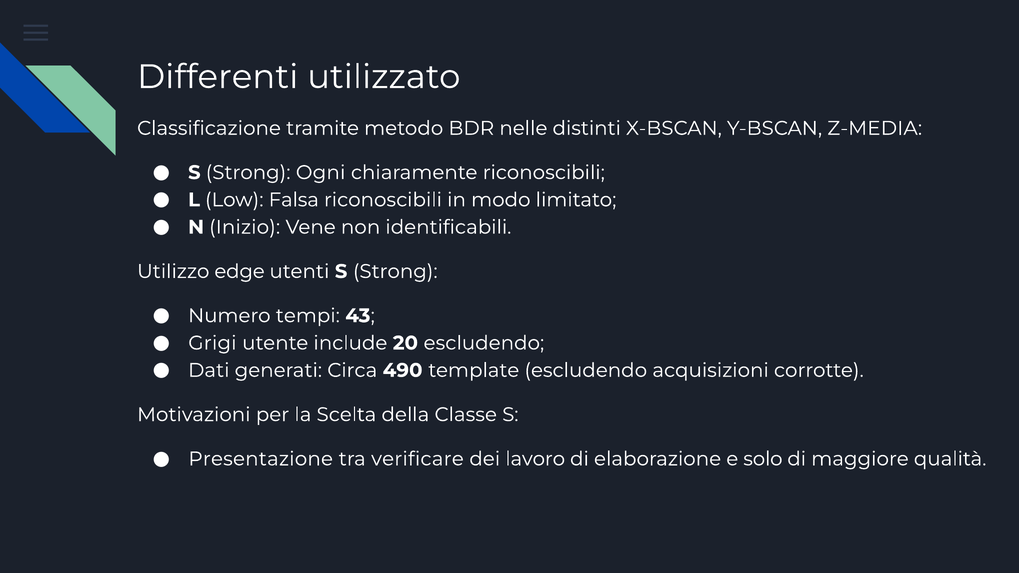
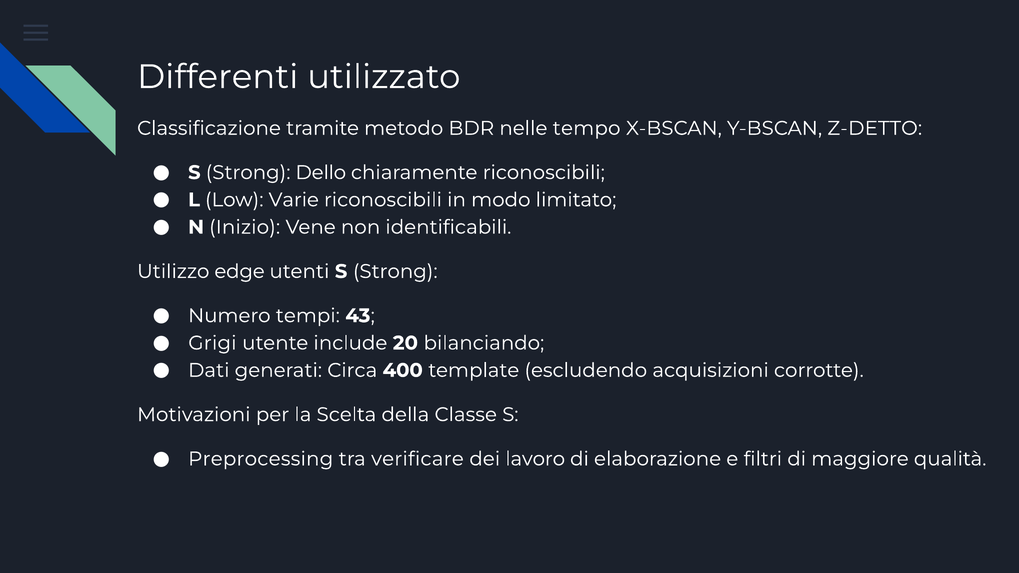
distinti: distinti -> tempo
Z-MEDIA: Z-MEDIA -> Z-DETTO
Ogni: Ogni -> Dello
Falsa: Falsa -> Varie
20 escludendo: escludendo -> bilanciando
490: 490 -> 400
Presentazione: Presentazione -> Preprocessing
solo: solo -> filtri
